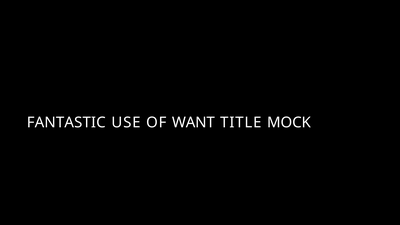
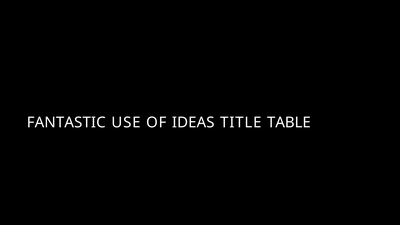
WANT: WANT -> IDEAS
MOCK: MOCK -> TABLE
